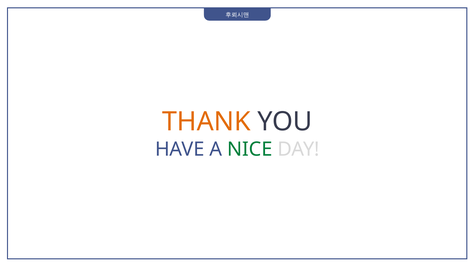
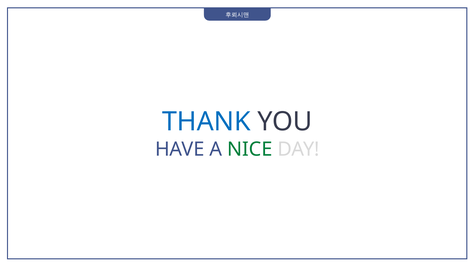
THANK colour: orange -> blue
